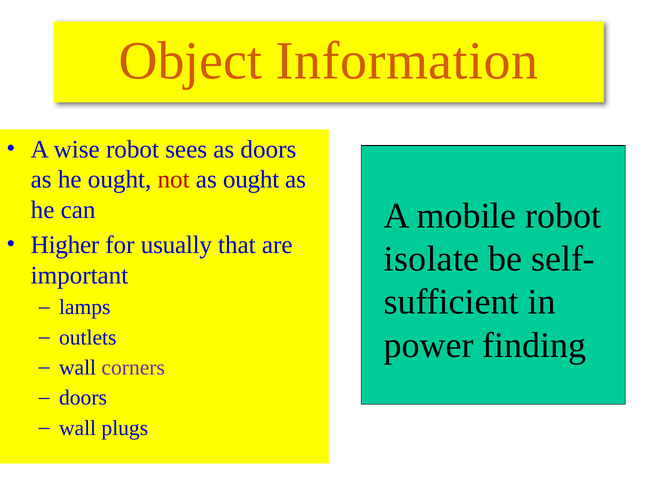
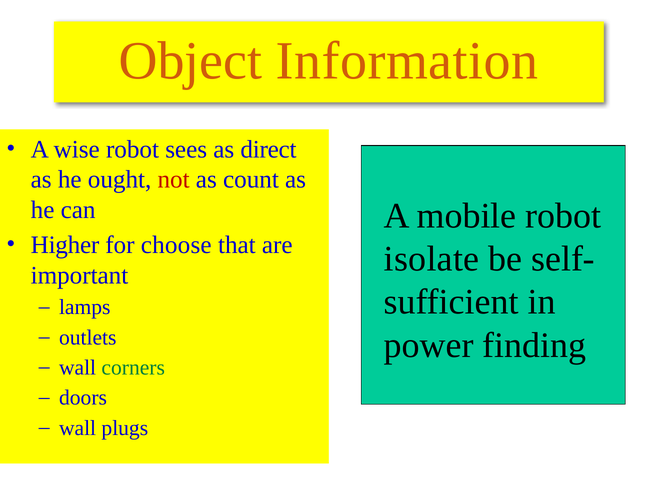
as doors: doors -> direct
as ought: ought -> count
usually: usually -> choose
corners colour: purple -> green
